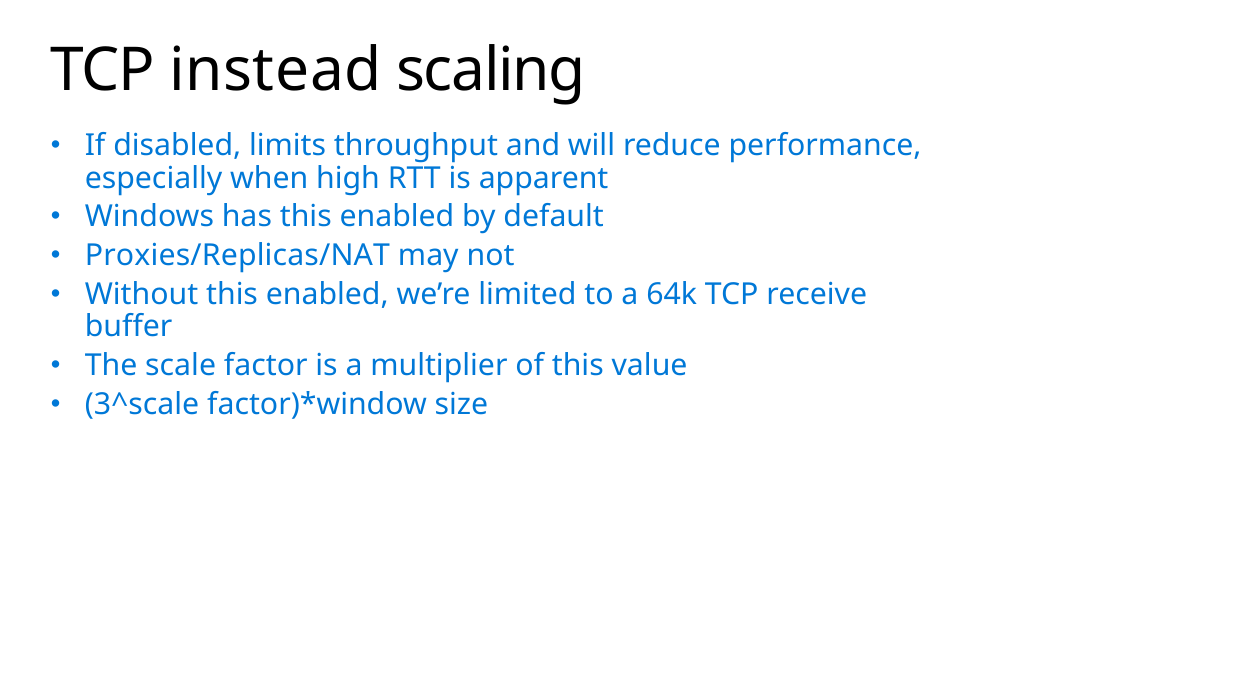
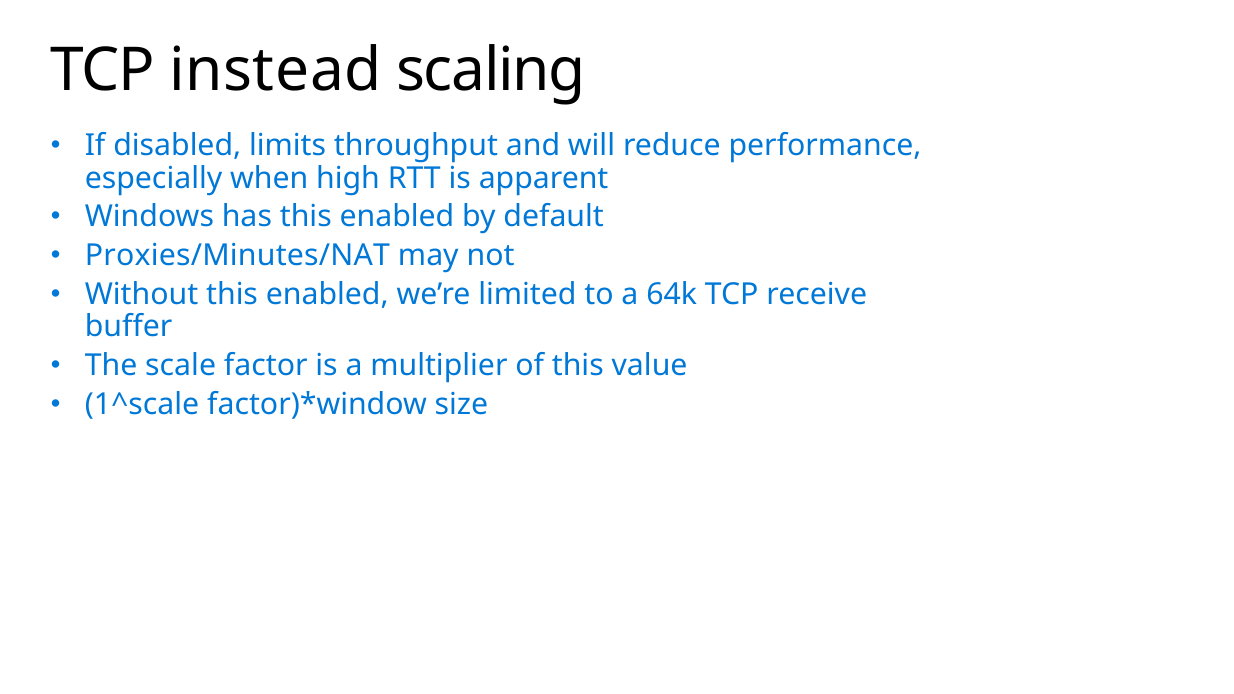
Proxies/Replicas/NAT: Proxies/Replicas/NAT -> Proxies/Minutes/NAT
3^scale: 3^scale -> 1^scale
